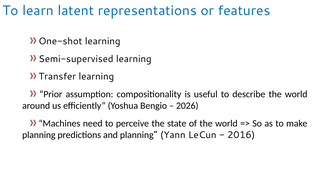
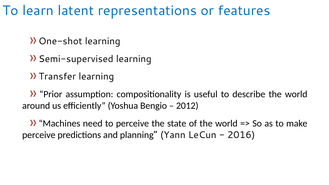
2026: 2026 -> 2012
planning at (39, 135): planning -> perceive
